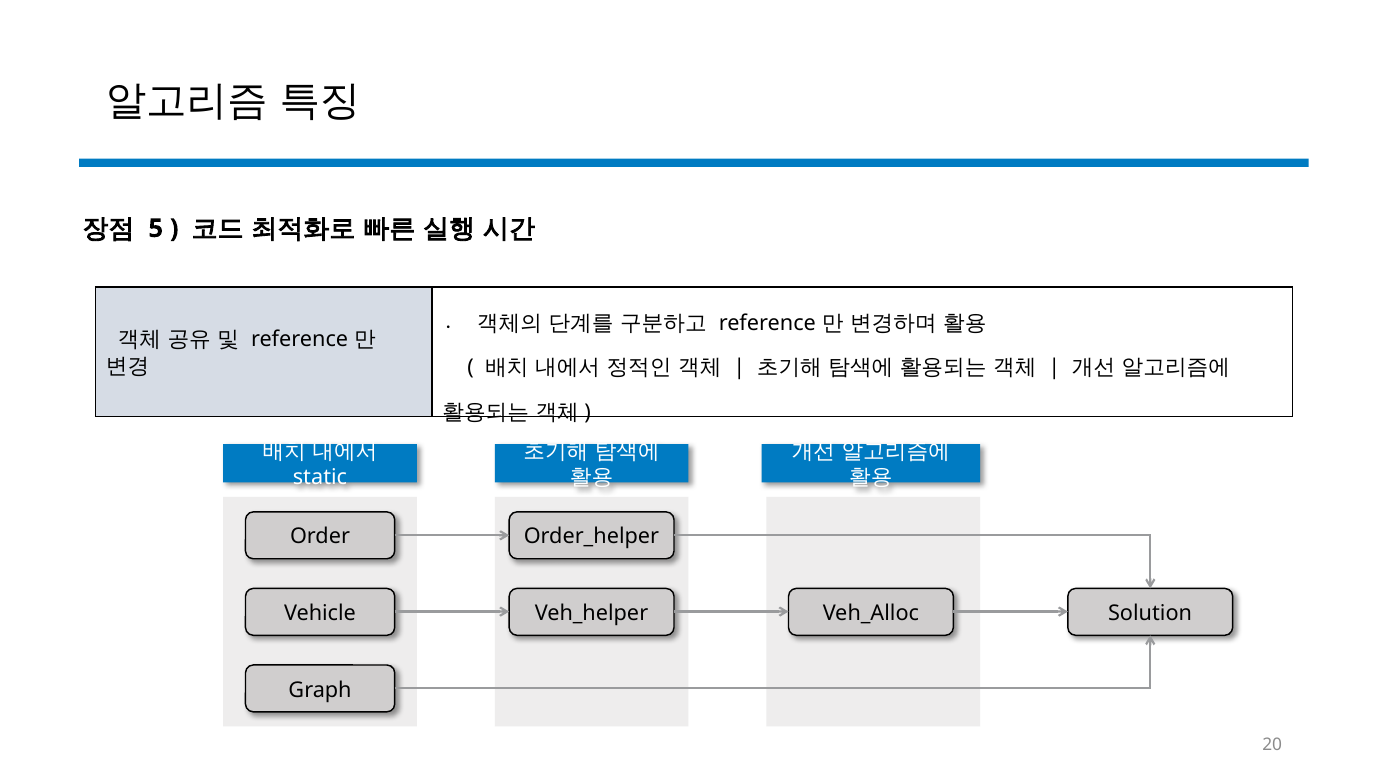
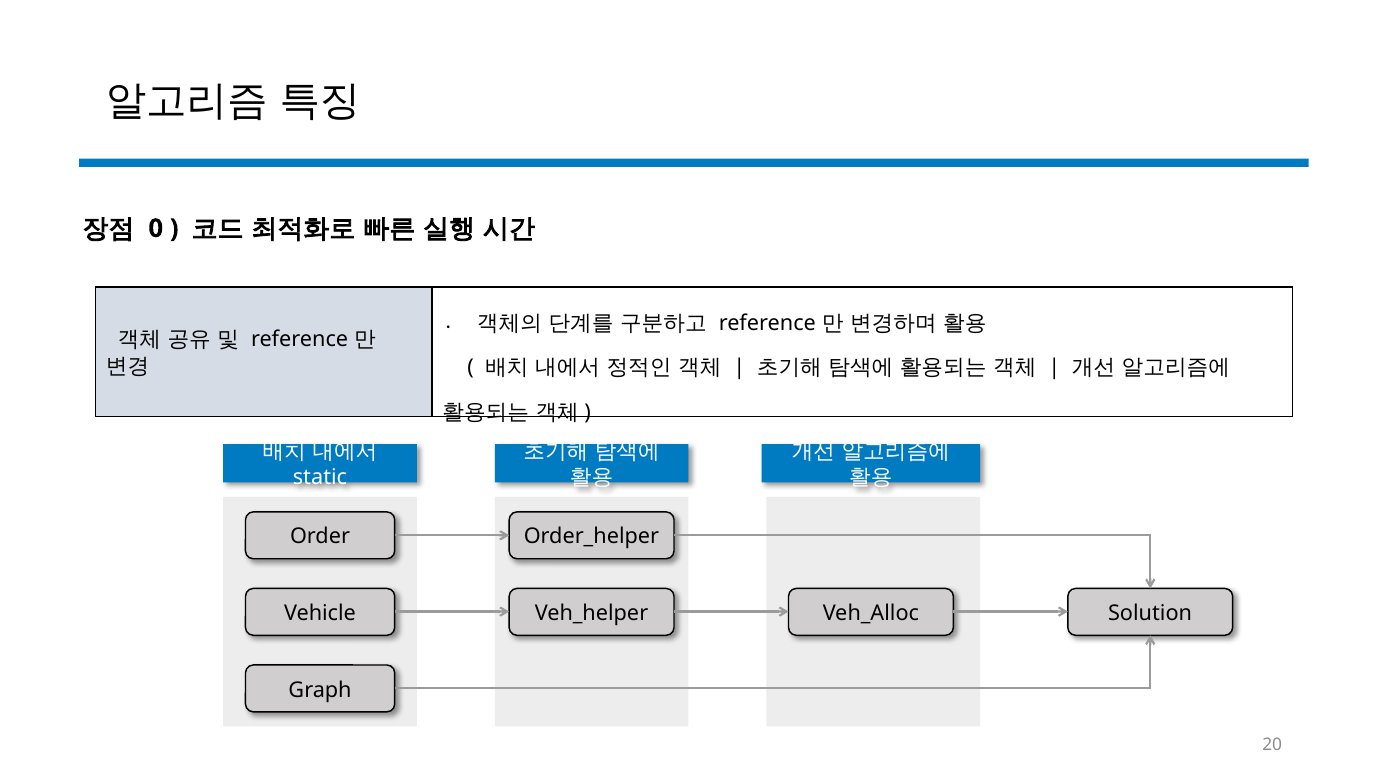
5: 5 -> 0
